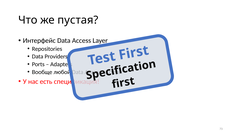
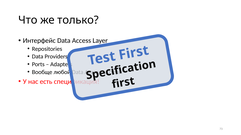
пустая: пустая -> только
